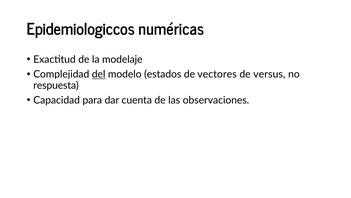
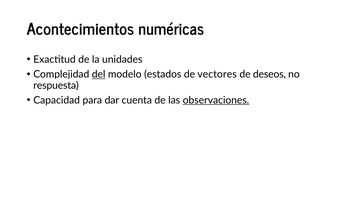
Epidemiologiccos: Epidemiologiccos -> Acontecimientos
modelaje: modelaje -> unidades
versus: versus -> deseos
observaciones underline: none -> present
